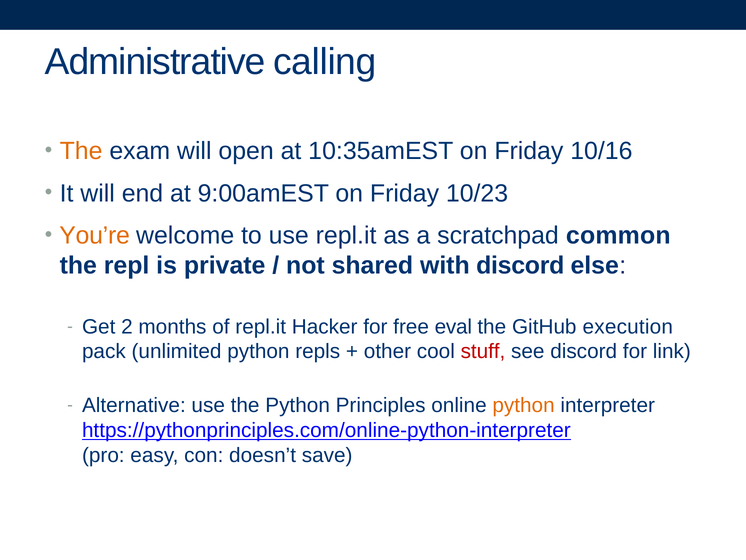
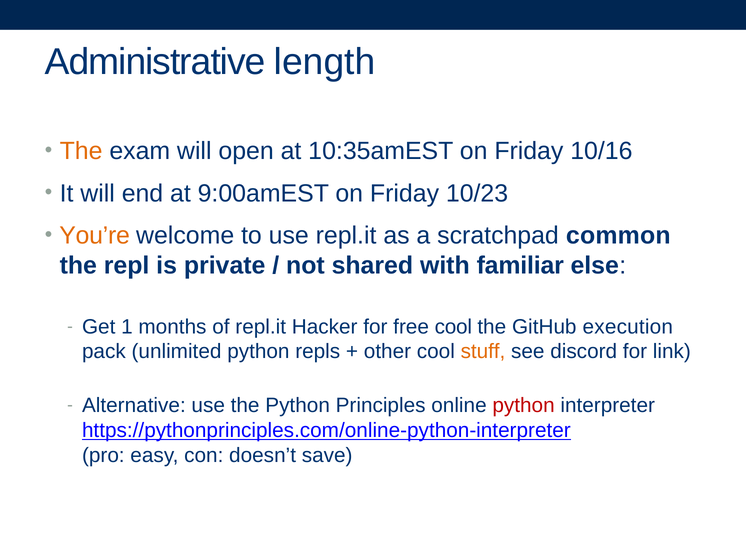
calling: calling -> length
with discord: discord -> familiar
2: 2 -> 1
free eval: eval -> cool
stuff colour: red -> orange
python at (524, 405) colour: orange -> red
